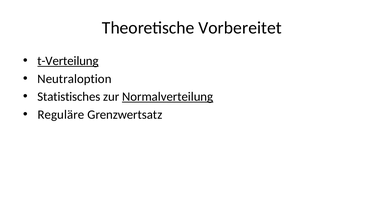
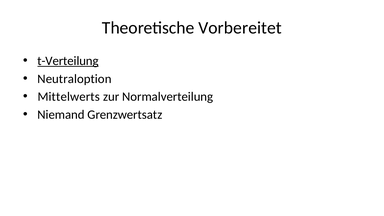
Statistisches: Statistisches -> Mittelwerts
Normalverteilung underline: present -> none
Reguläre: Reguläre -> Niemand
